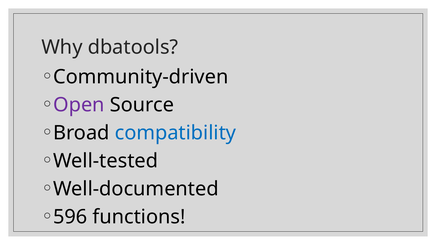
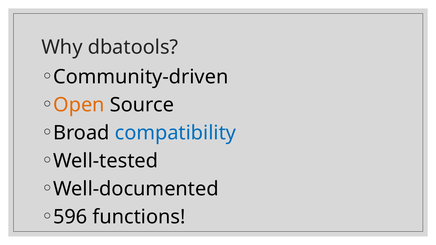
Open colour: purple -> orange
